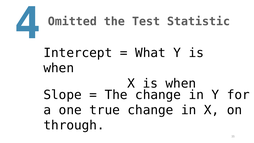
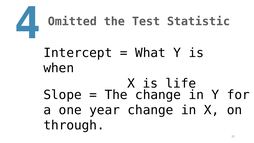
X is when: when -> life
true: true -> year
